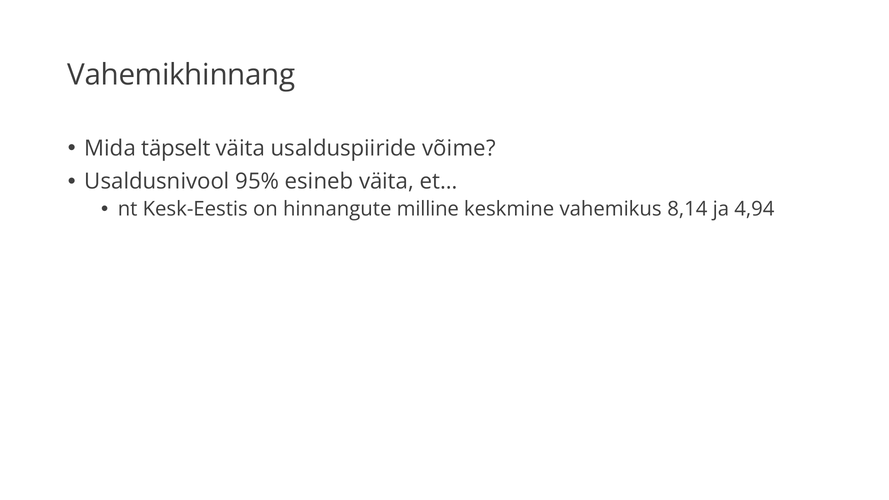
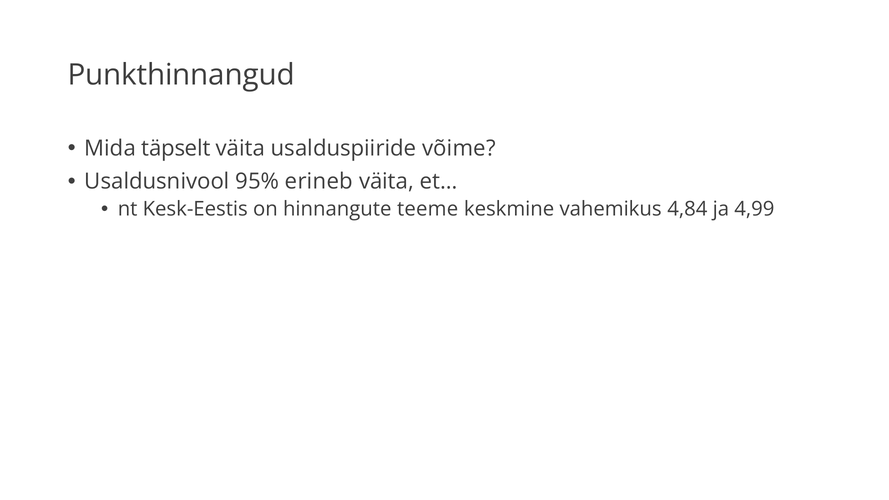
Vahemikhinnang: Vahemikhinnang -> Punkthinnangud
esineb: esineb -> erineb
milline: milline -> teeme
8,14: 8,14 -> 4,84
4,94: 4,94 -> 4,99
